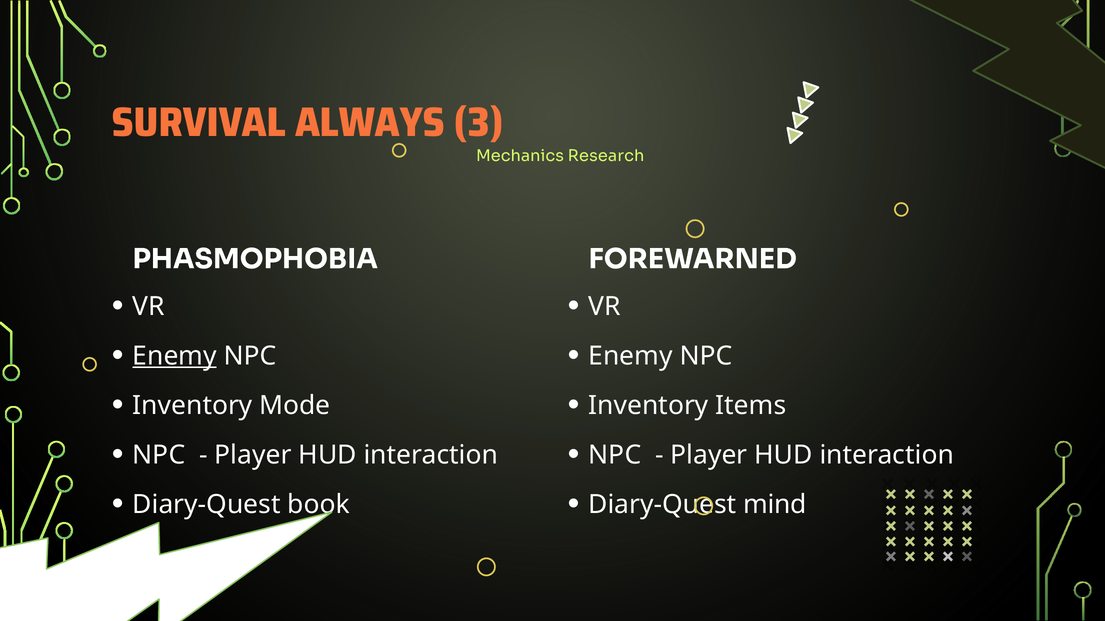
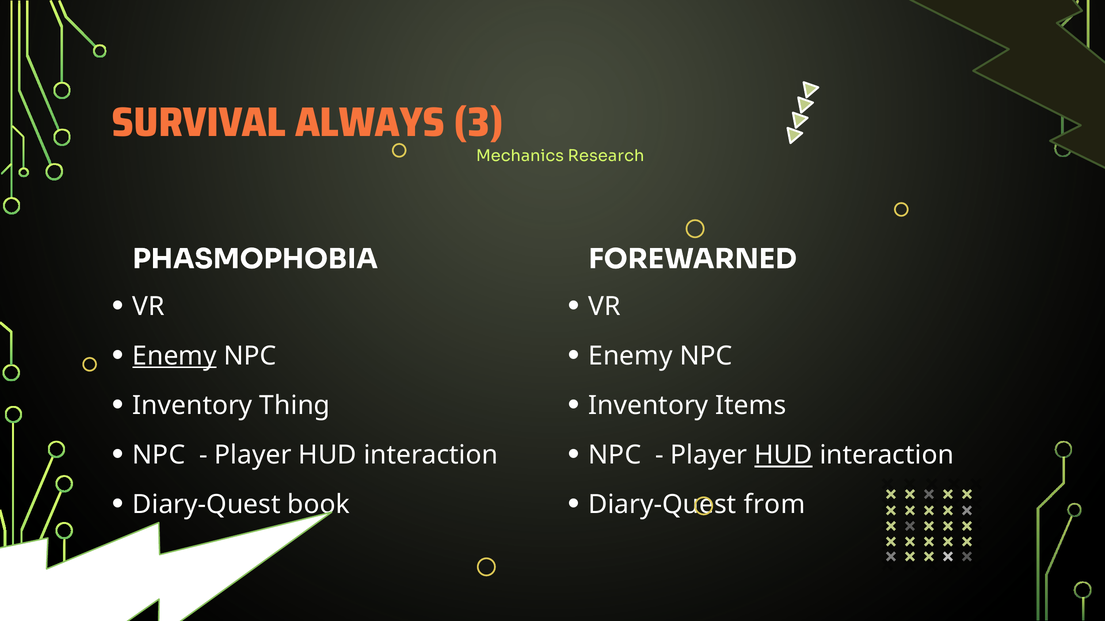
Mode: Mode -> Thing
HUD at (783, 456) underline: none -> present
mind: mind -> from
